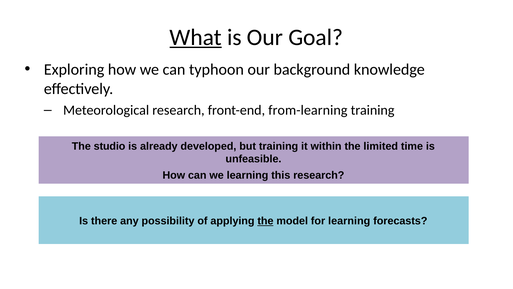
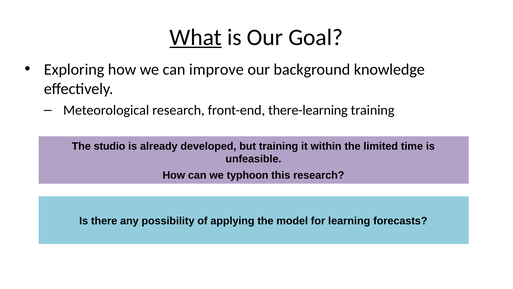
typhoon: typhoon -> improve
from-learning: from-learning -> there-learning
we learning: learning -> typhoon
the at (265, 221) underline: present -> none
